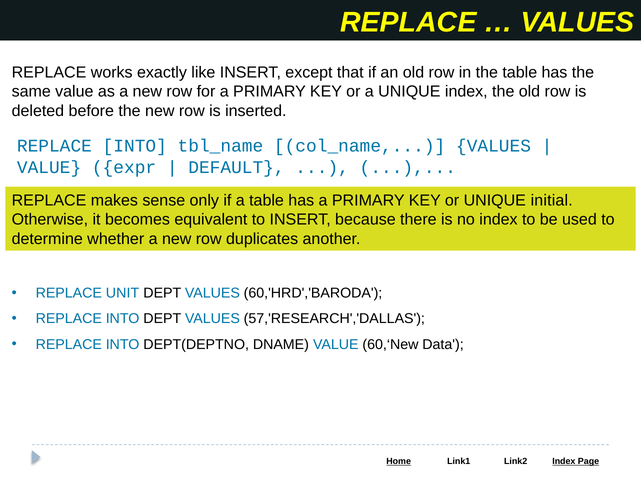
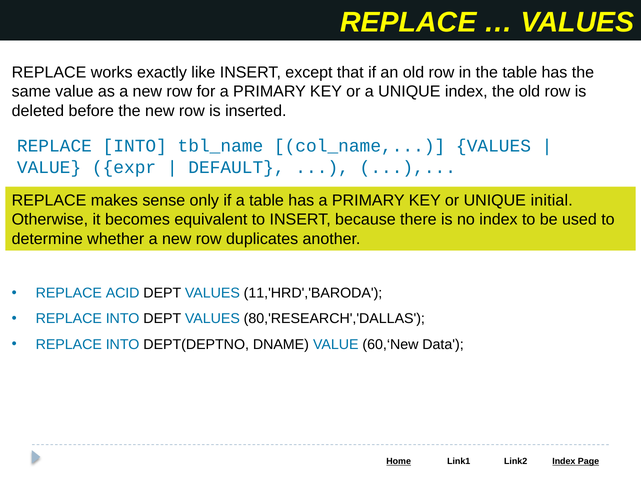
UNIT: UNIT -> ACID
60,'HRD','BARODA: 60,'HRD','BARODA -> 11,'HRD','BARODA
57,'RESEARCH','DALLAS: 57,'RESEARCH','DALLAS -> 80,'RESEARCH','DALLAS
